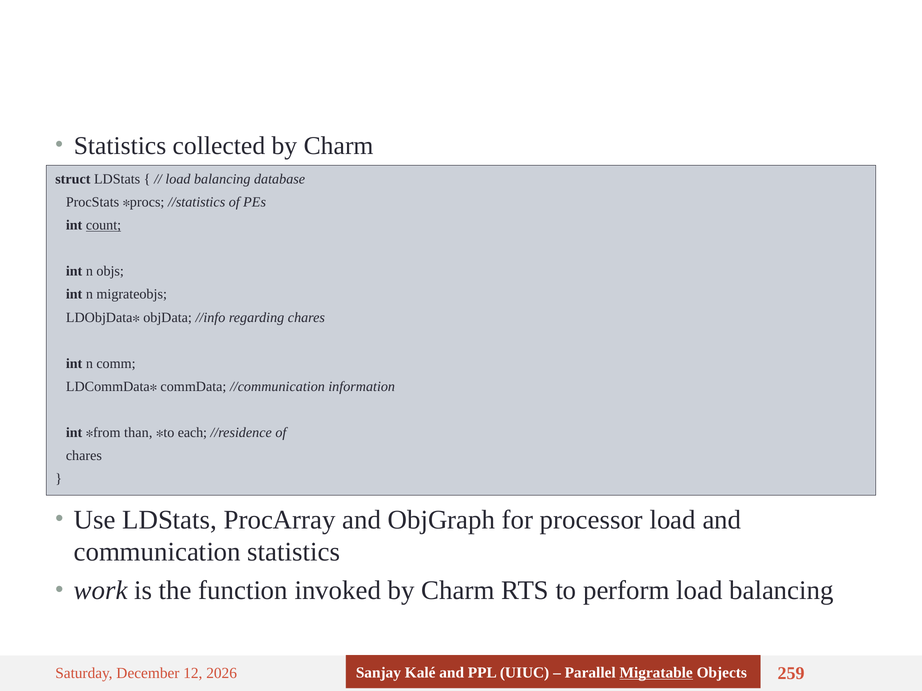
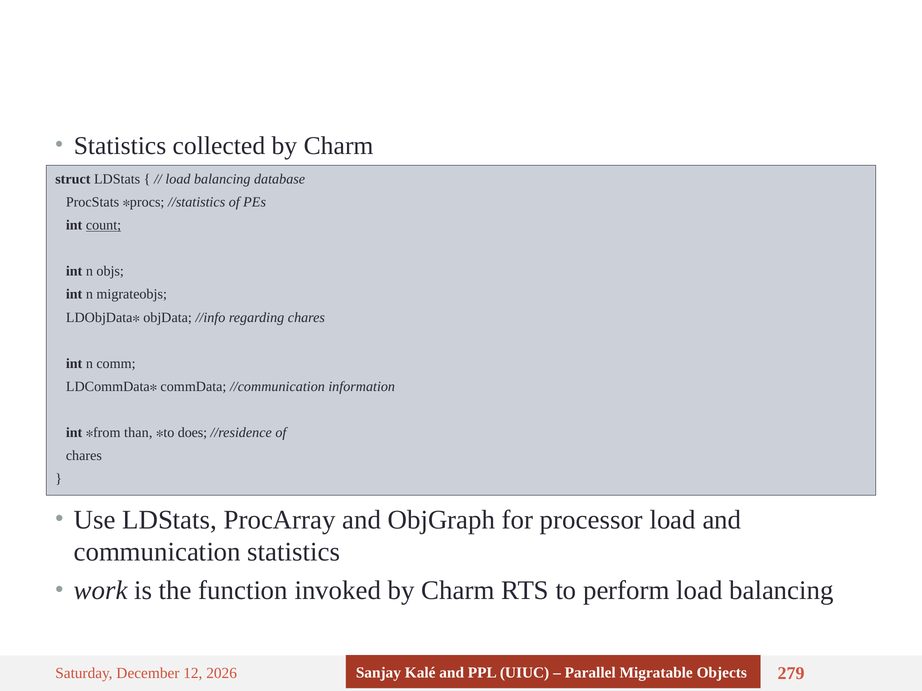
each: each -> does
Migratable underline: present -> none
259: 259 -> 279
